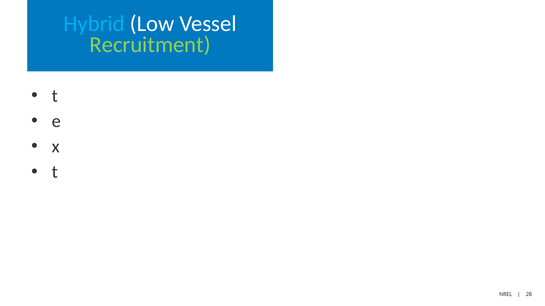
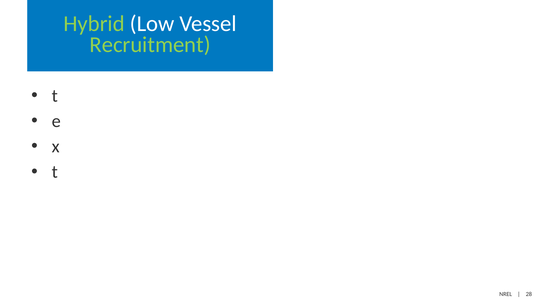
Hybrid colour: light blue -> light green
